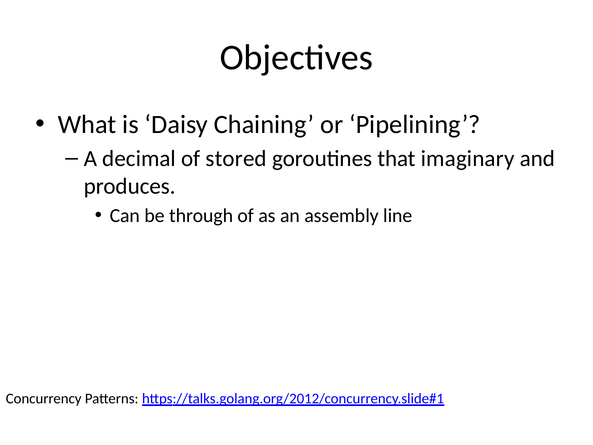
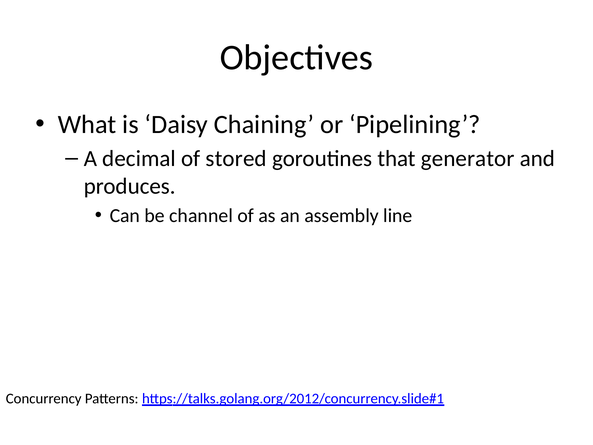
imaginary: imaginary -> generator
through: through -> channel
